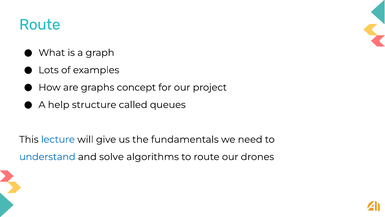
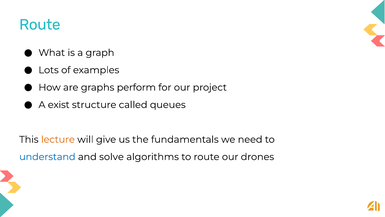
concept: concept -> perform
help: help -> exist
lecture colour: blue -> orange
